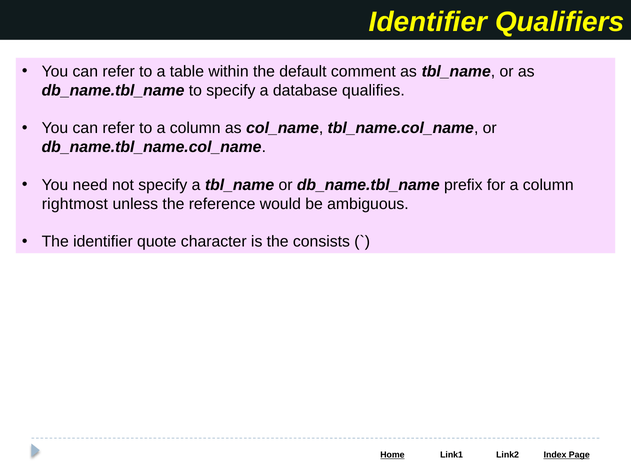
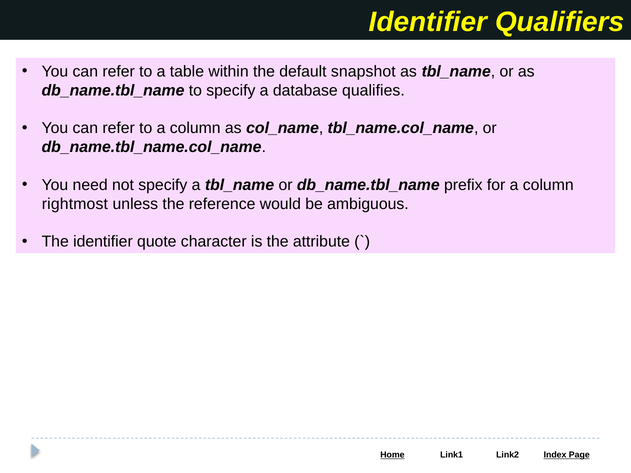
comment: comment -> snapshot
consists: consists -> attribute
